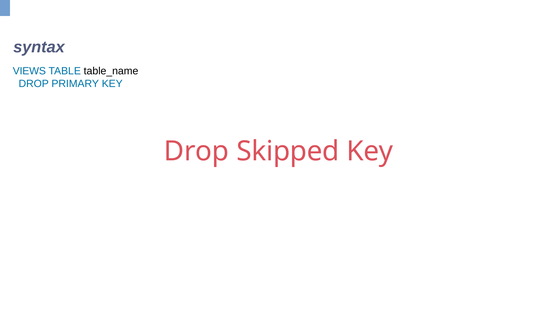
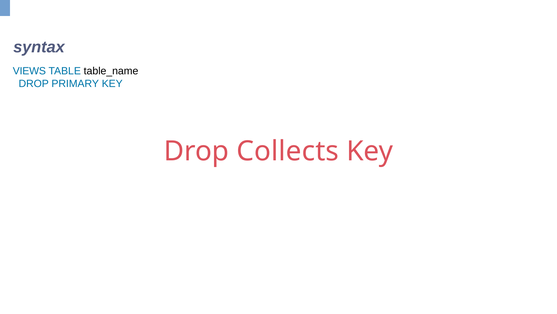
Skipped: Skipped -> Collects
